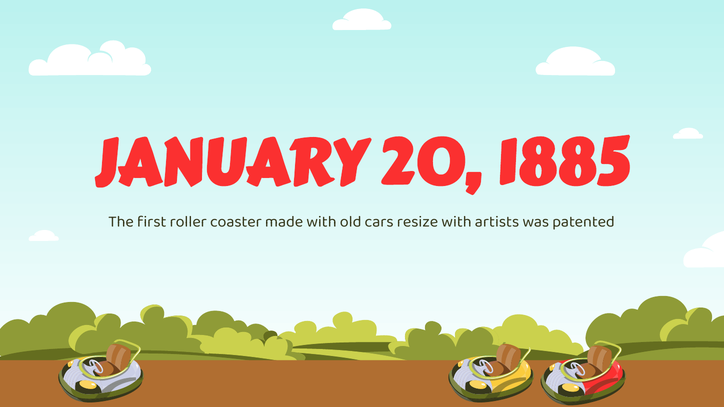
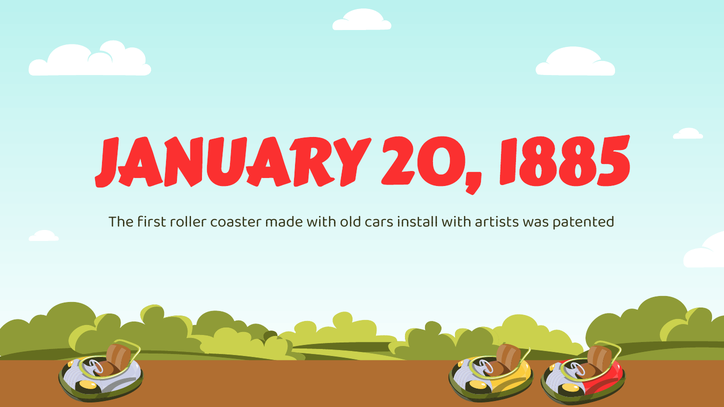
resize: resize -> install
